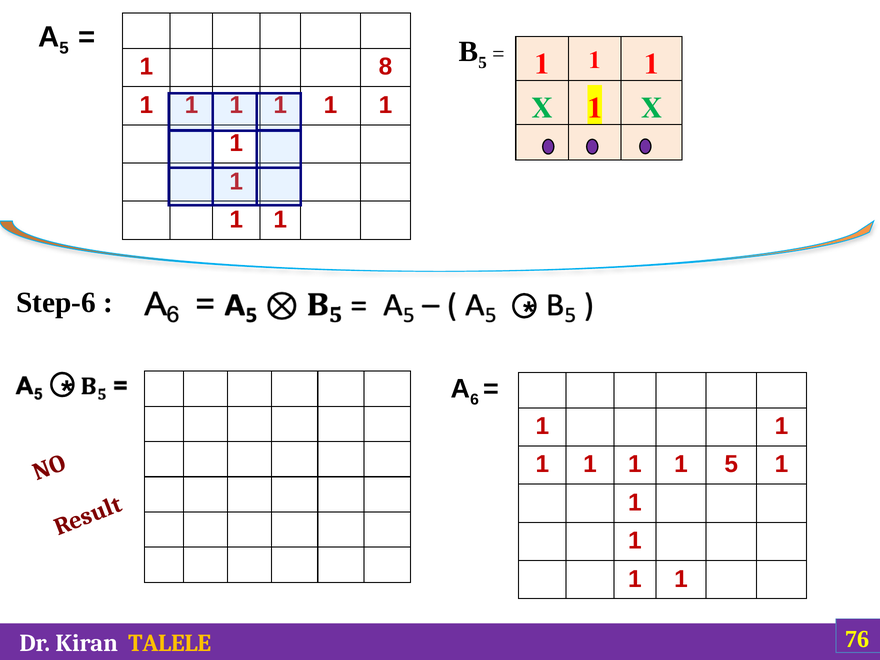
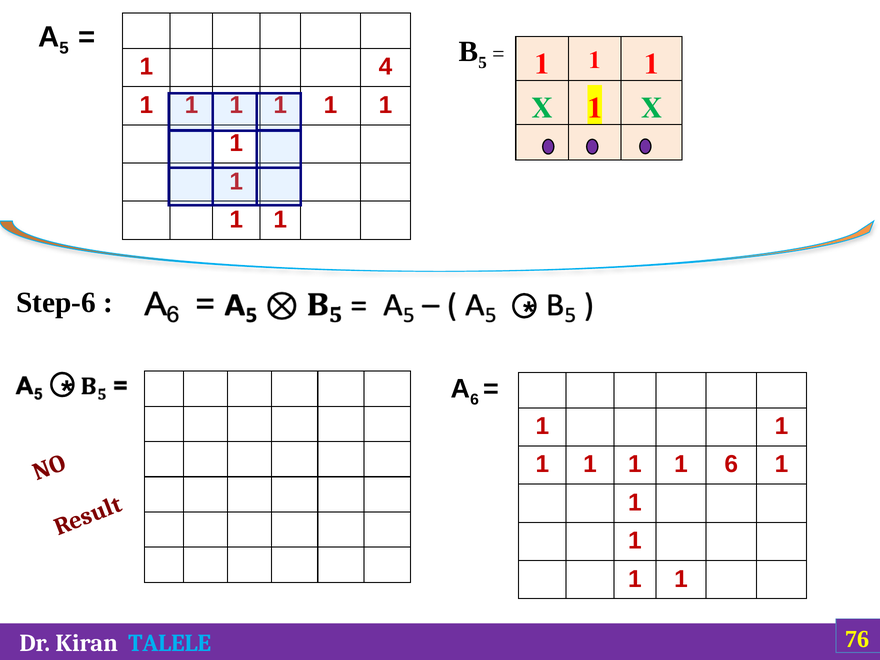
8: 8 -> 4
1 5: 5 -> 6
TALELE colour: yellow -> light blue
